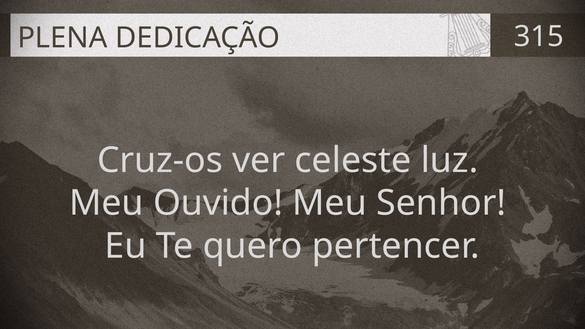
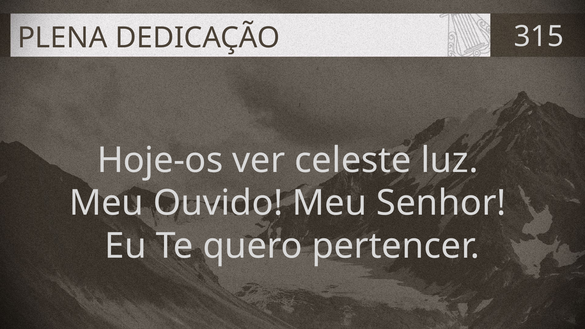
Cruz-os: Cruz-os -> Hoje-os
